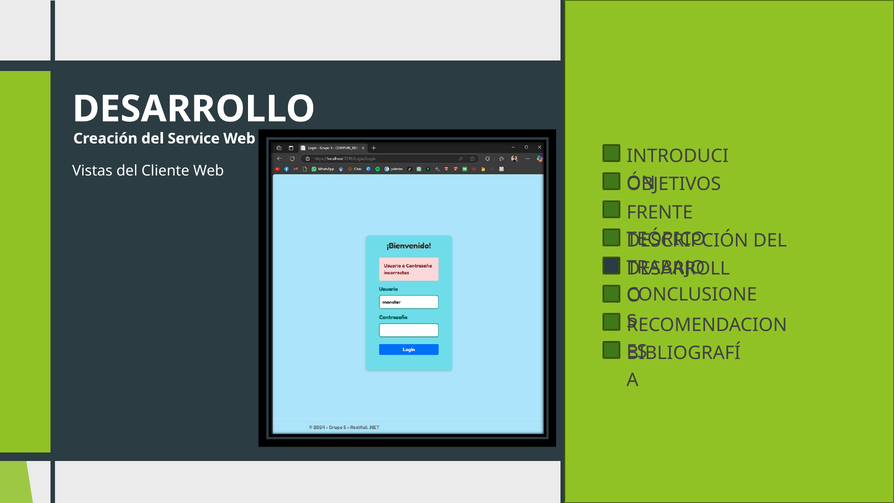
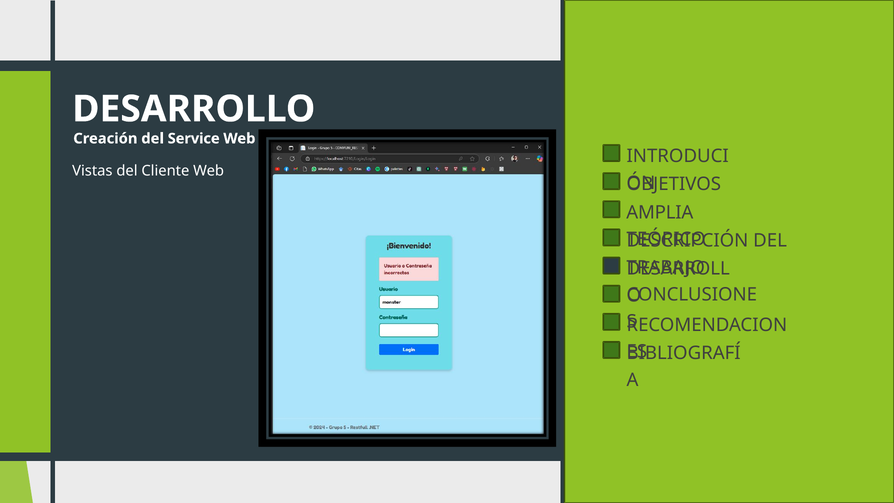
FRENTE: FRENTE -> AMPLIA
